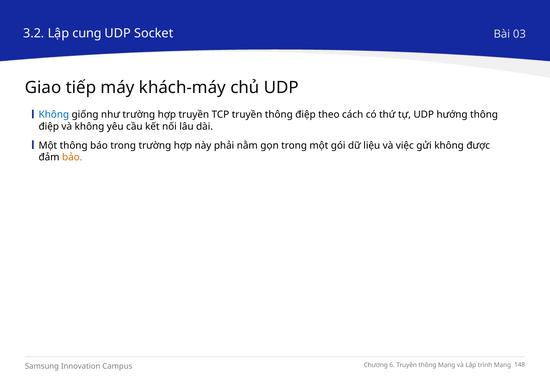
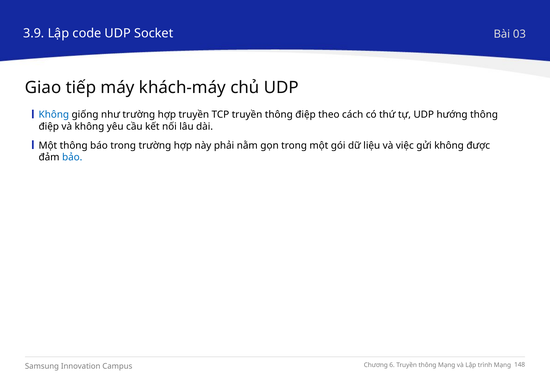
3.2: 3.2 -> 3.9
cung: cung -> code
bảo colour: orange -> blue
